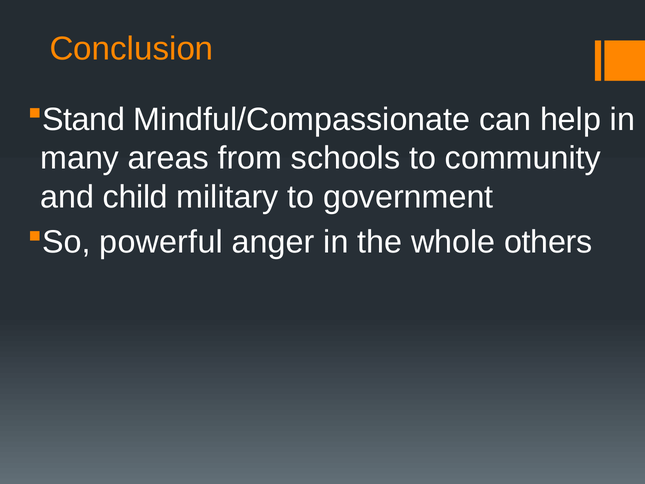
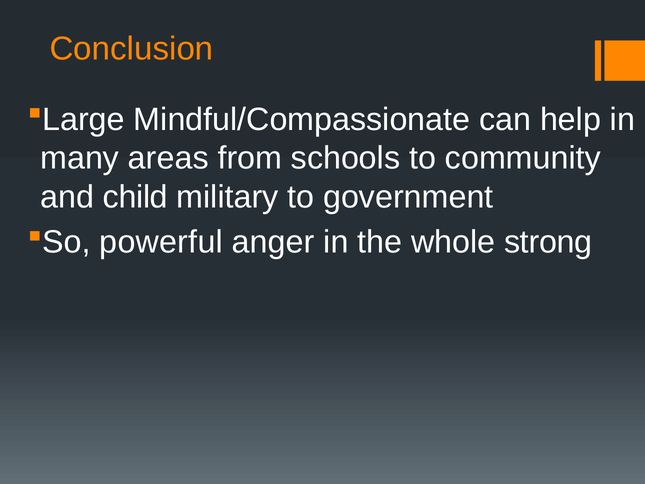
Stand: Stand -> Large
others: others -> strong
